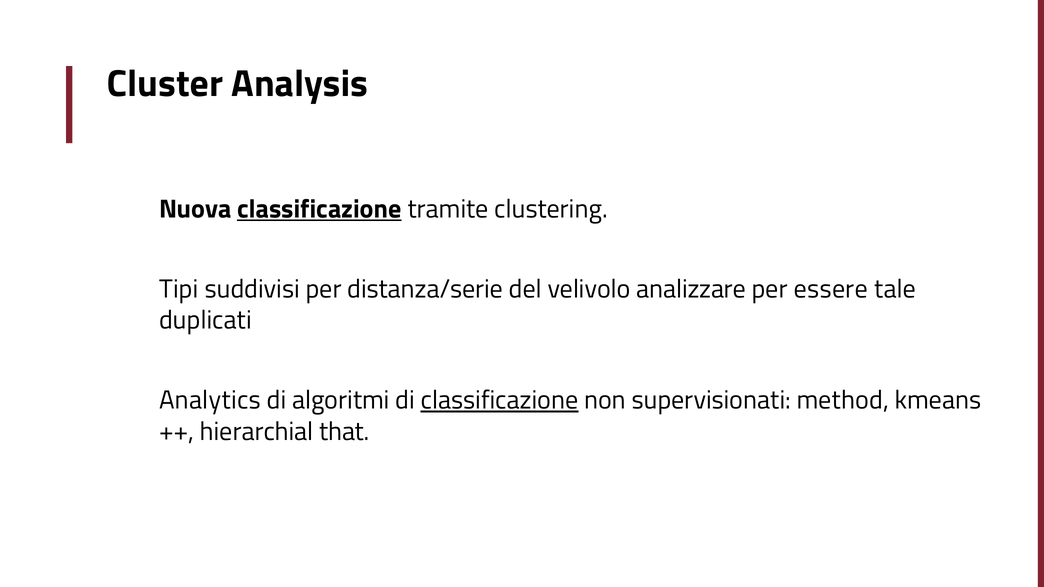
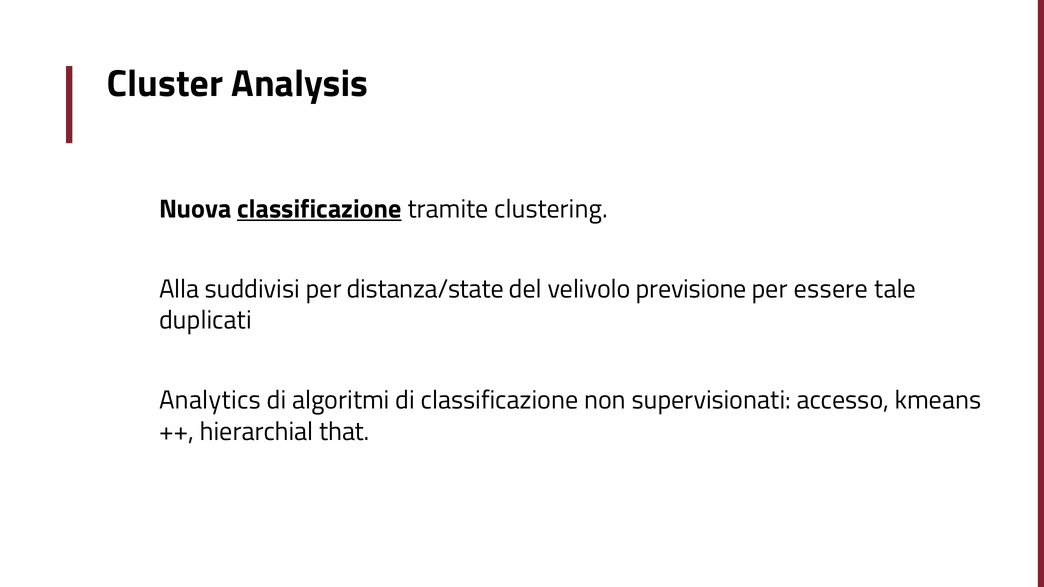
Tipi: Tipi -> Alla
distanza/serie: distanza/serie -> distanza/state
analizzare: analizzare -> previsione
classificazione at (500, 400) underline: present -> none
method: method -> accesso
